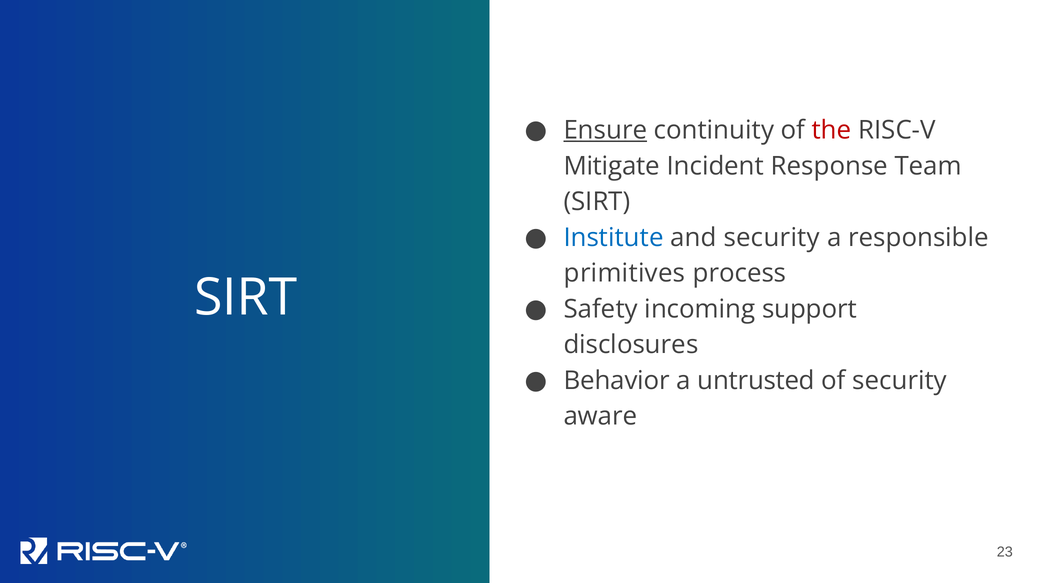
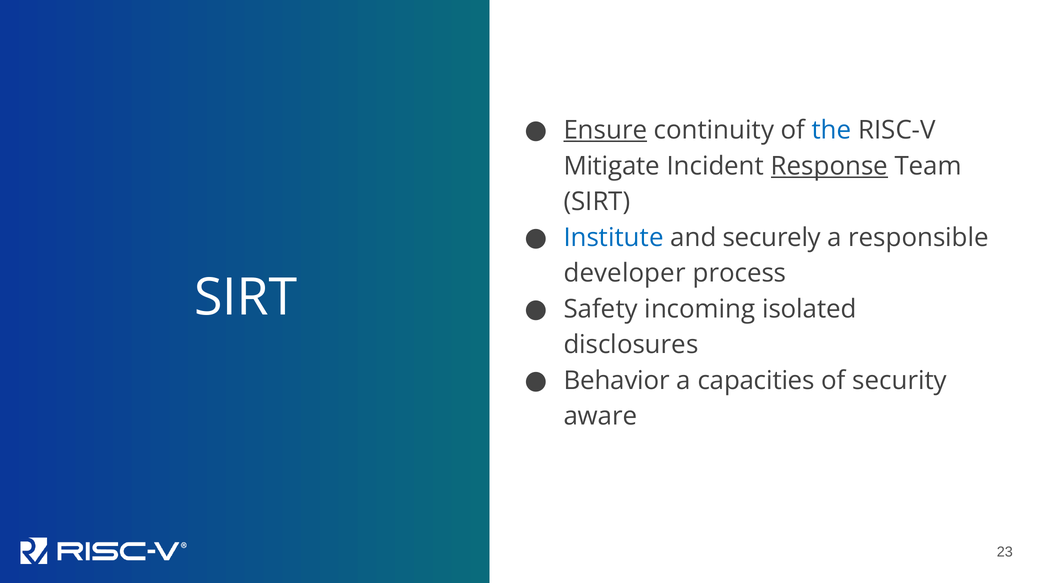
the colour: red -> blue
Response underline: none -> present
and security: security -> securely
primitives: primitives -> developer
support: support -> isolated
untrusted: untrusted -> capacities
